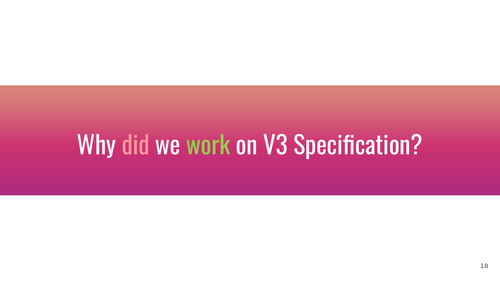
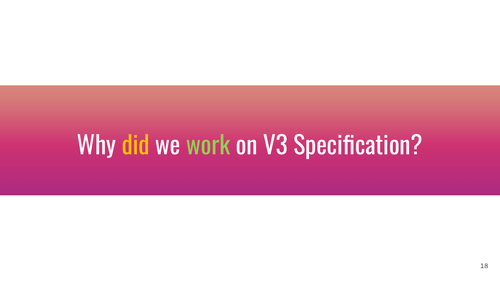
did colour: pink -> yellow
